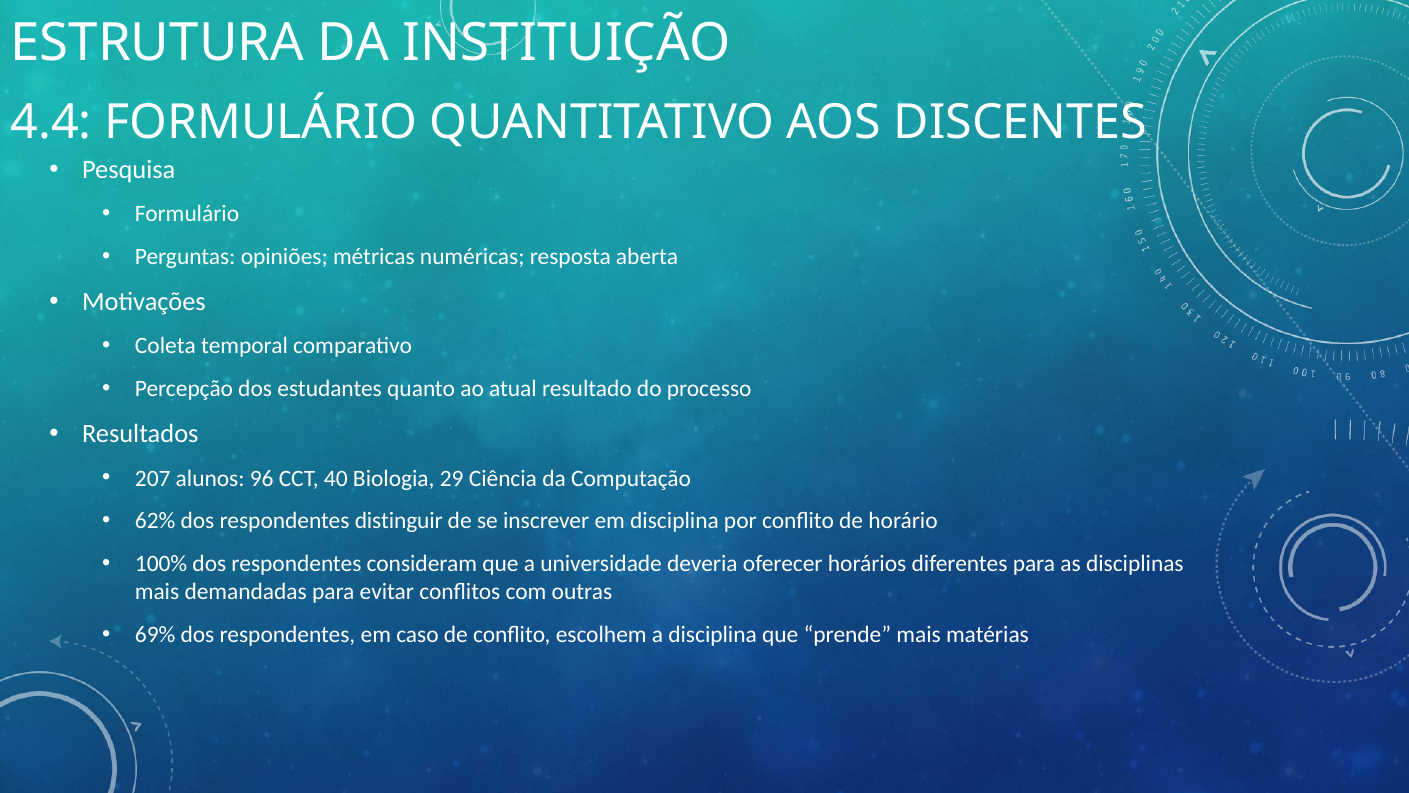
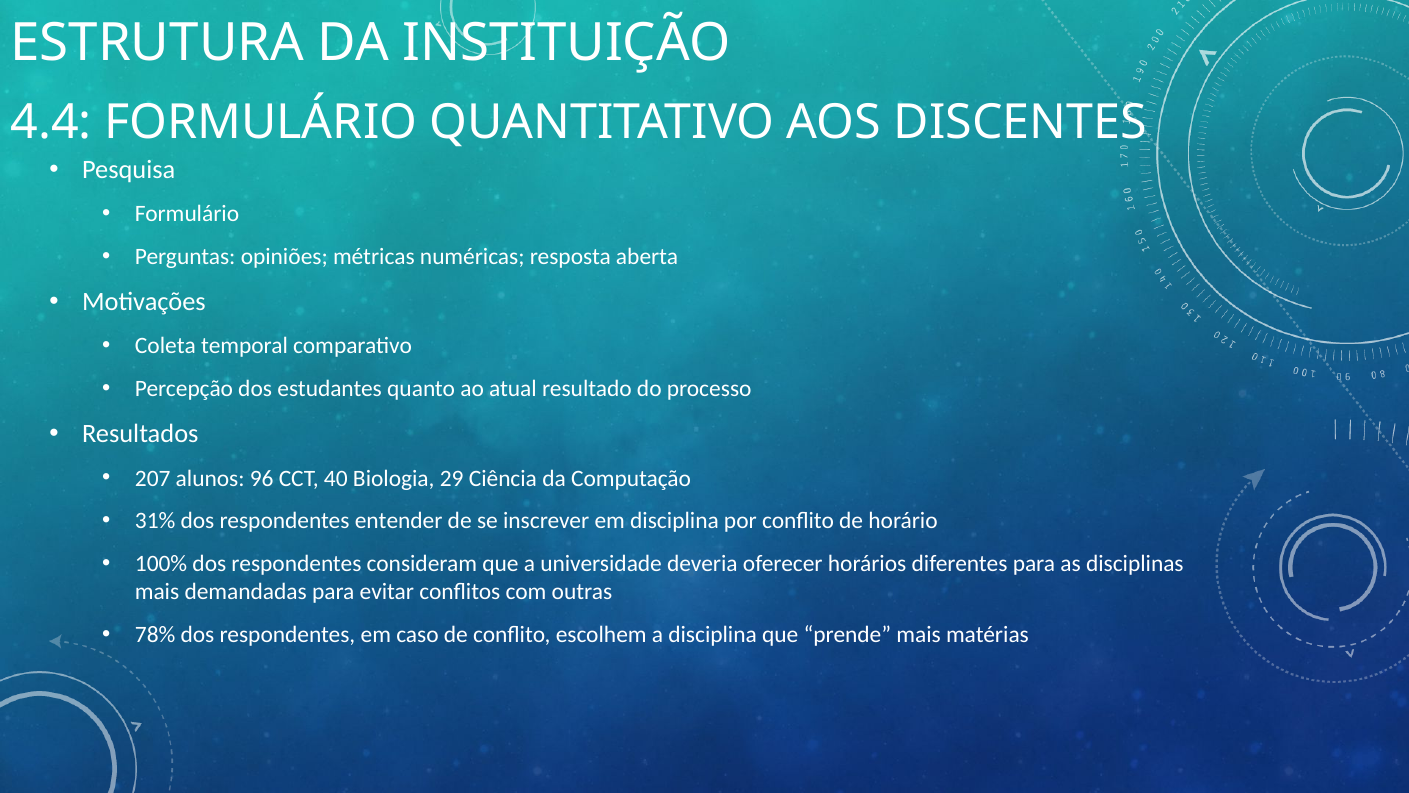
62%: 62% -> 31%
distinguir: distinguir -> entender
69%: 69% -> 78%
